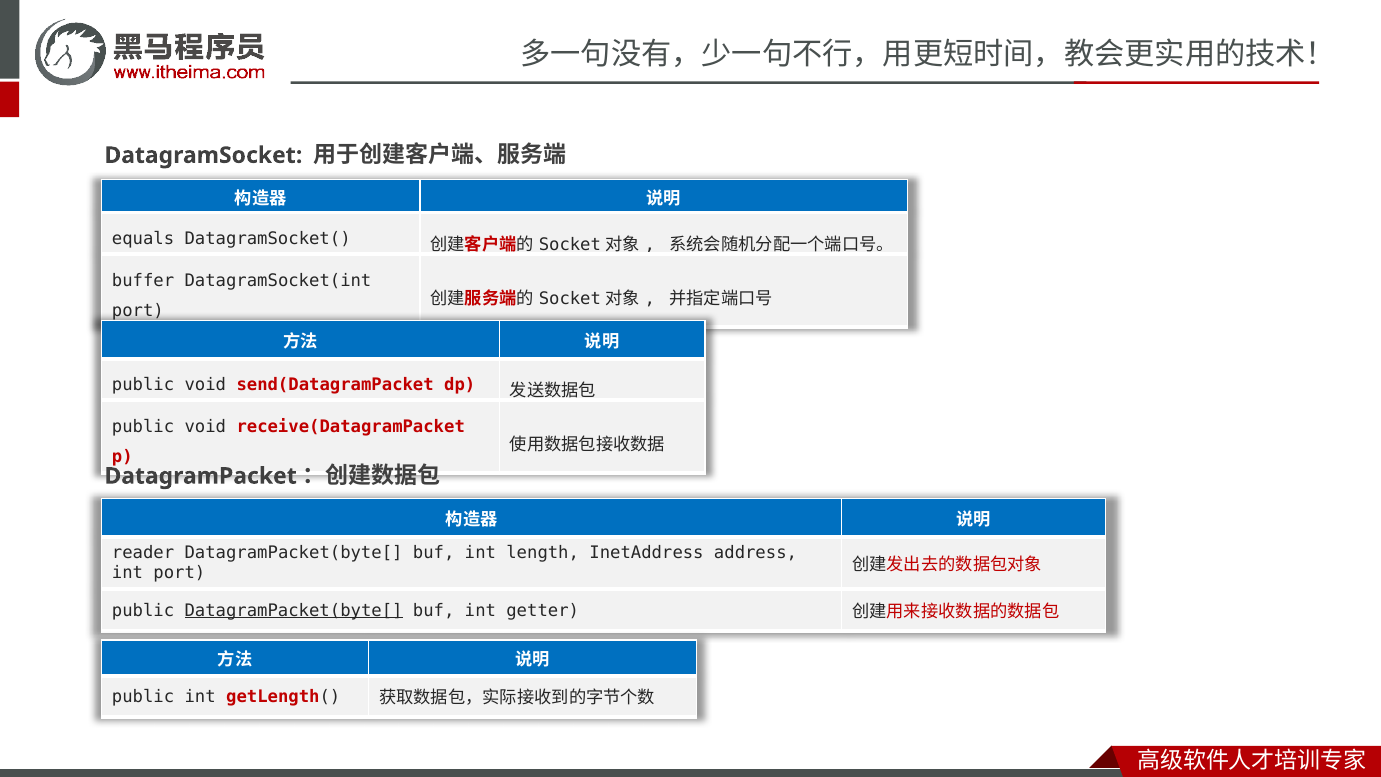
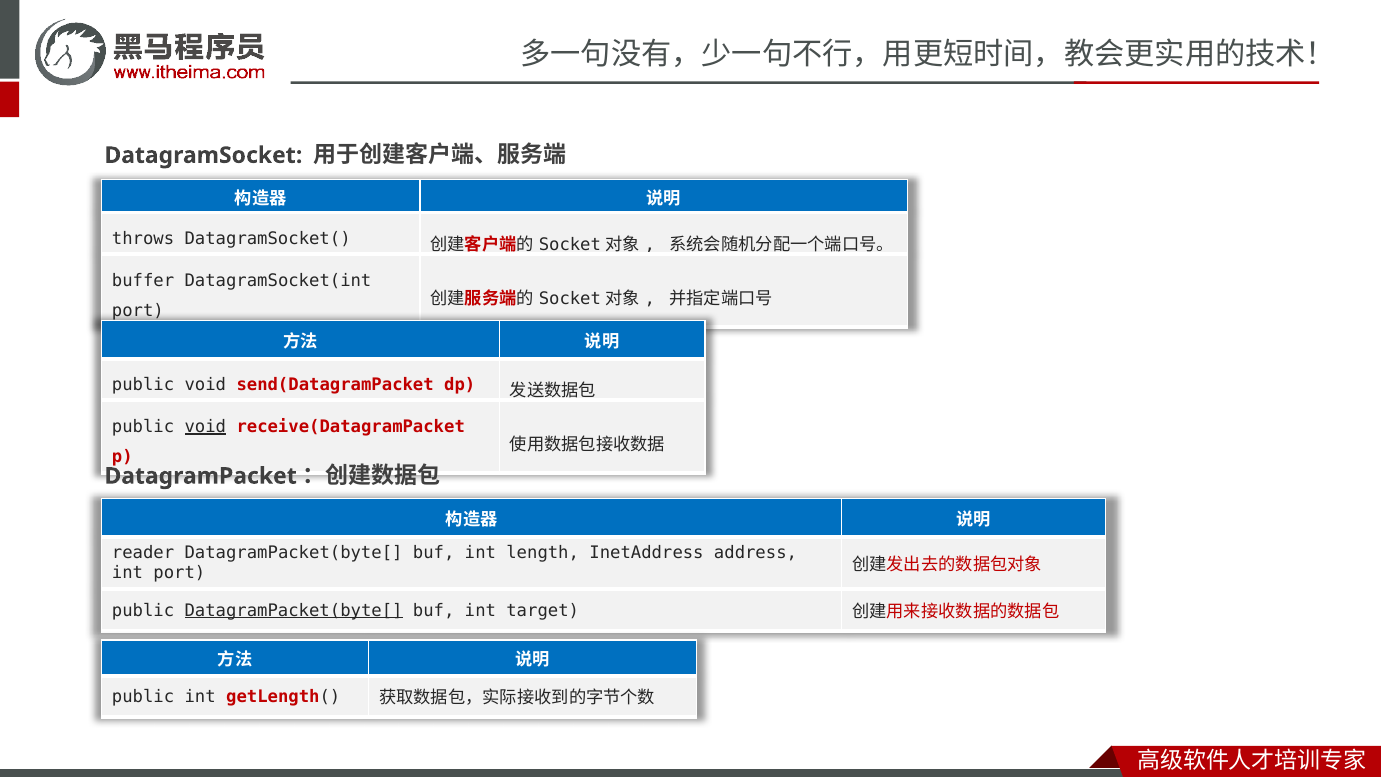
equals: equals -> throws
void at (205, 426) underline: none -> present
getter: getter -> target
